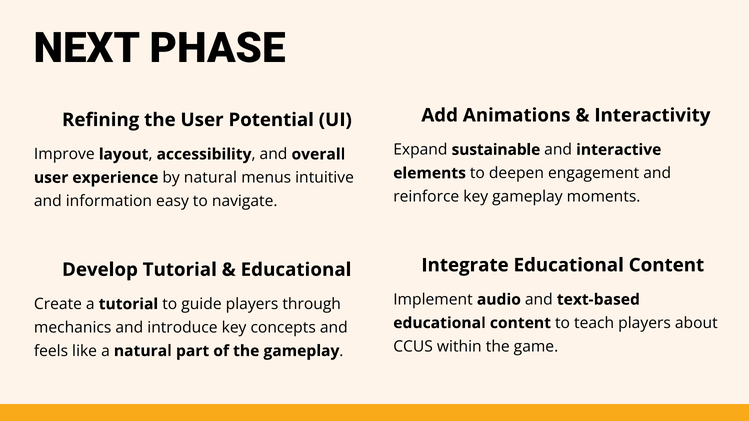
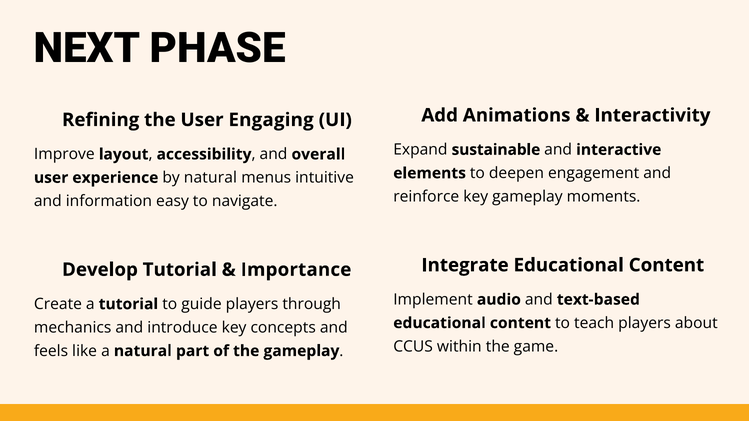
Potential: Potential -> Engaging
Educational at (296, 270): Educational -> Importance
